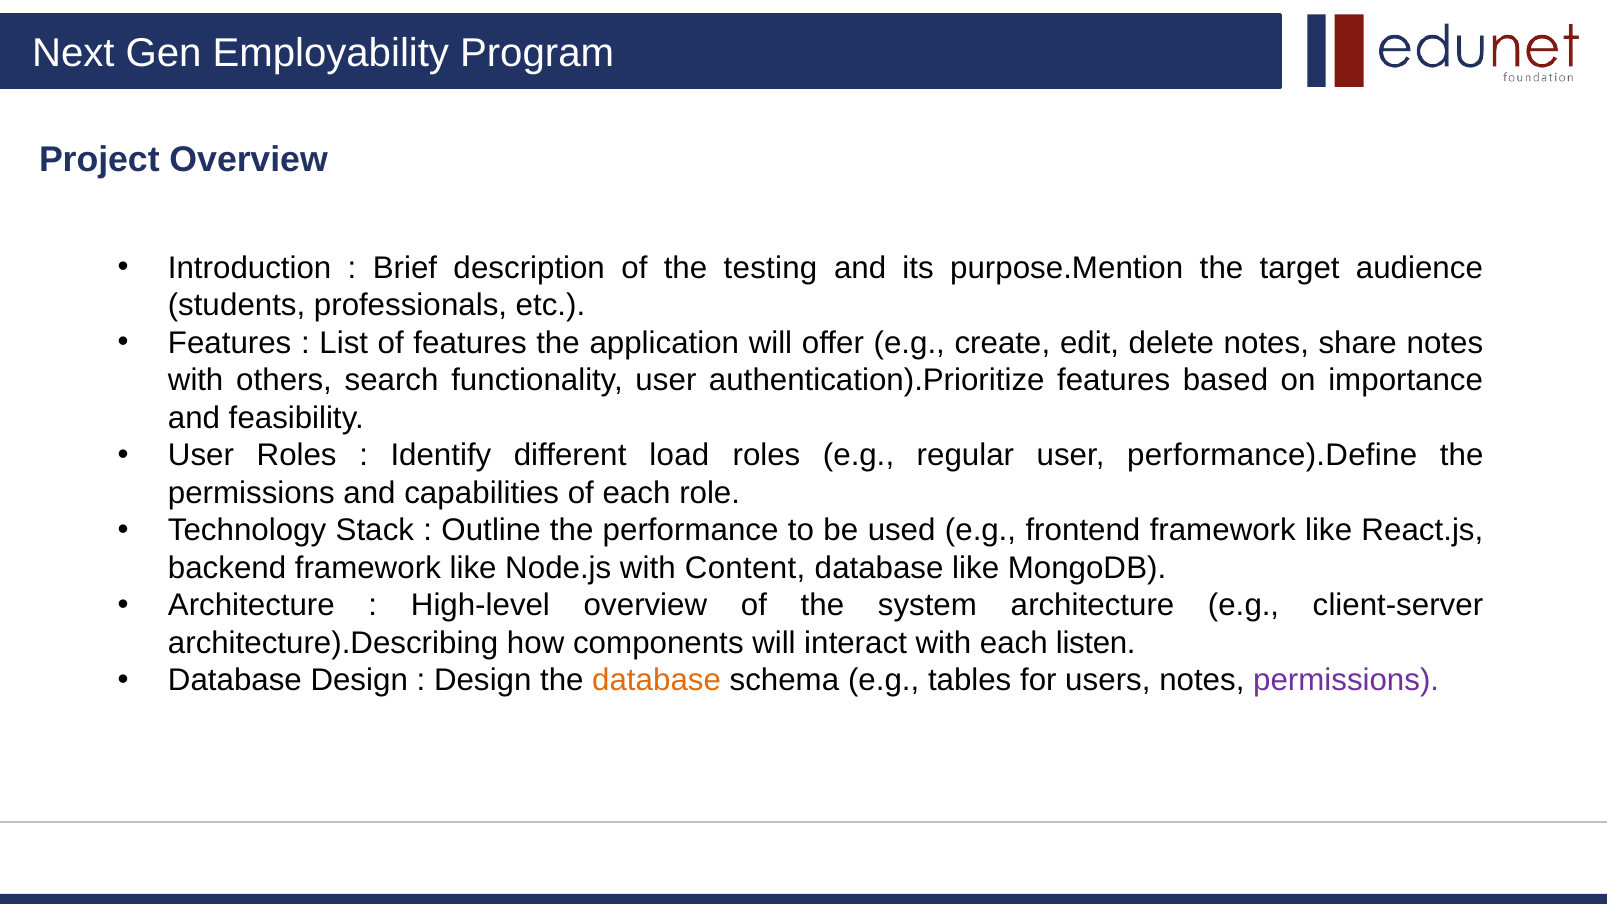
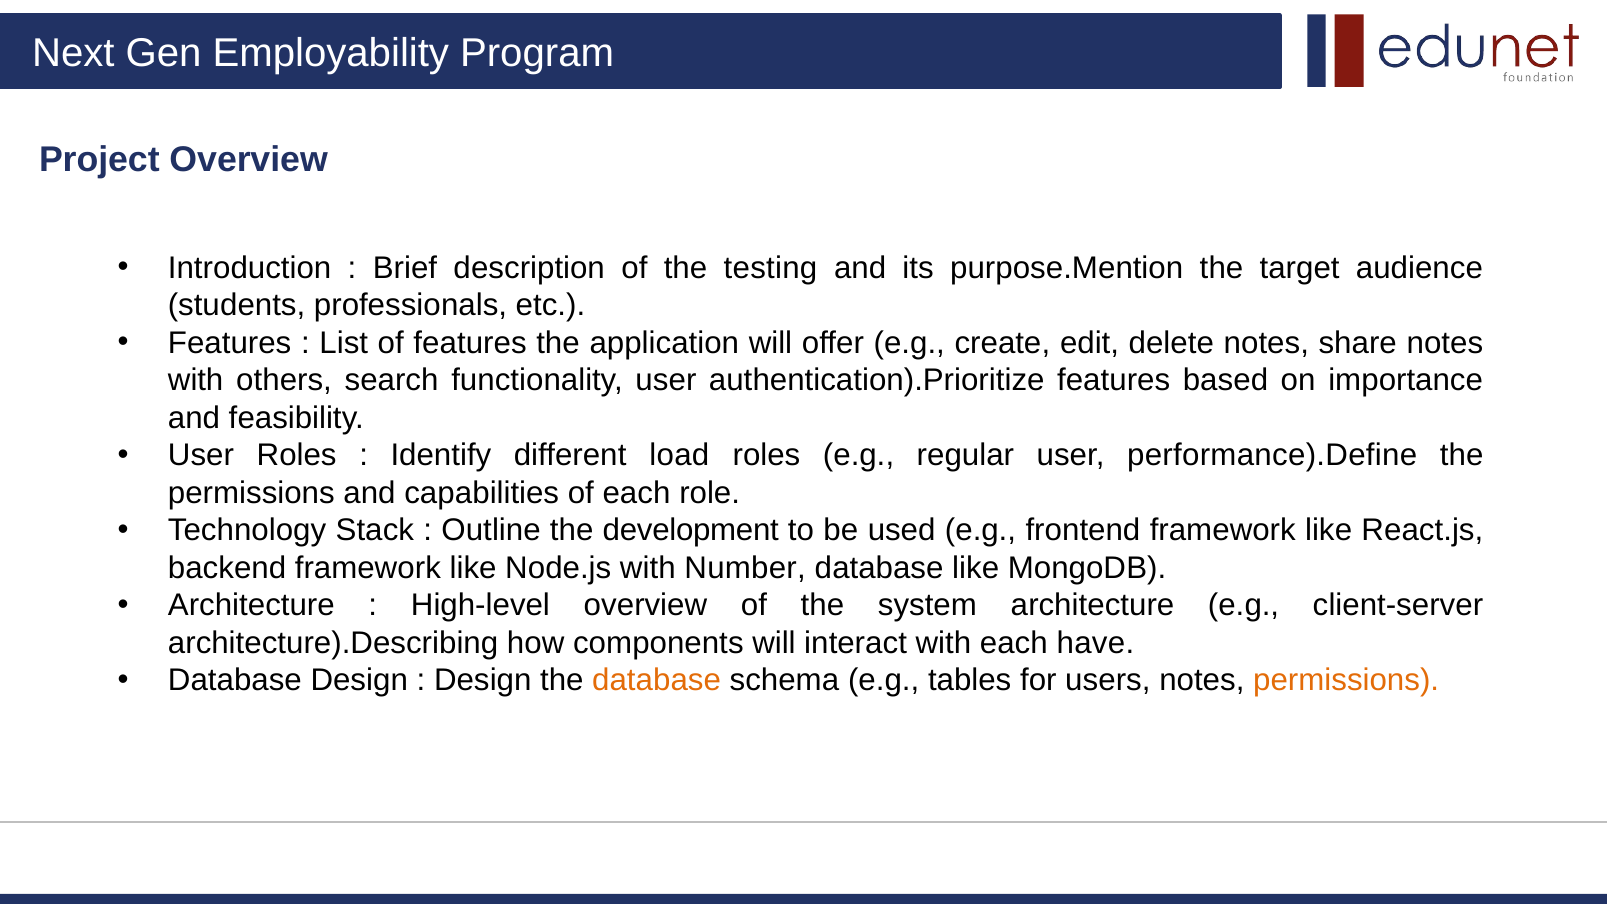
performance: performance -> development
Content: Content -> Number
listen: listen -> have
permissions at (1346, 681) colour: purple -> orange
